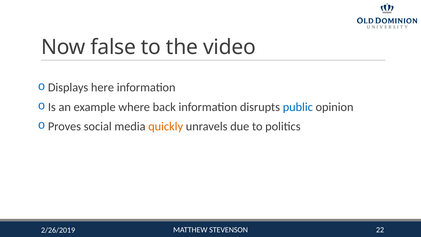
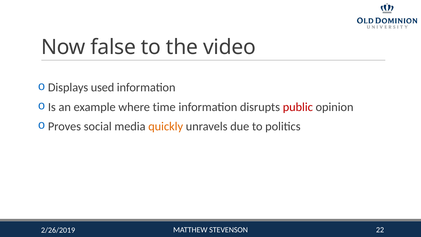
here: here -> used
back: back -> time
public colour: blue -> red
